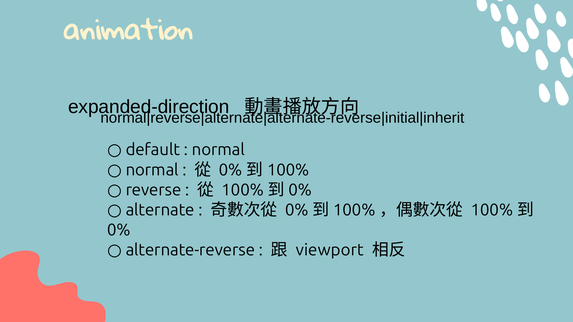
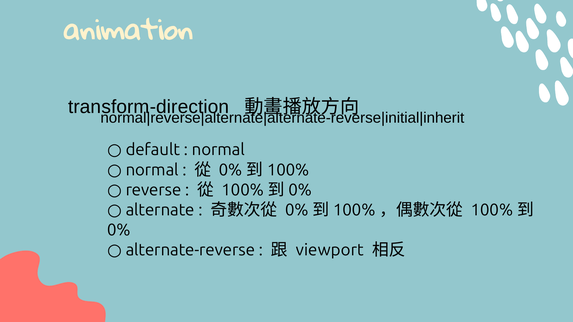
expanded-direction: expanded-direction -> transform-direction
